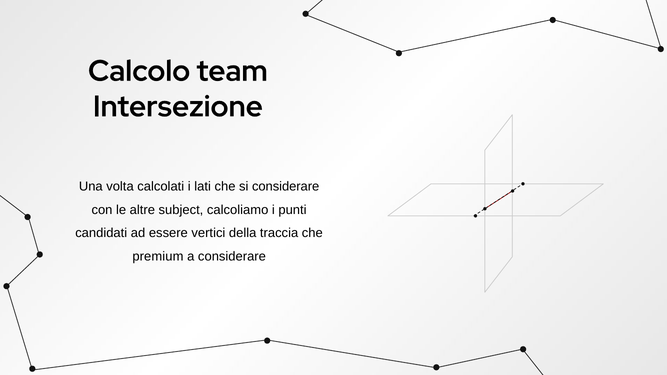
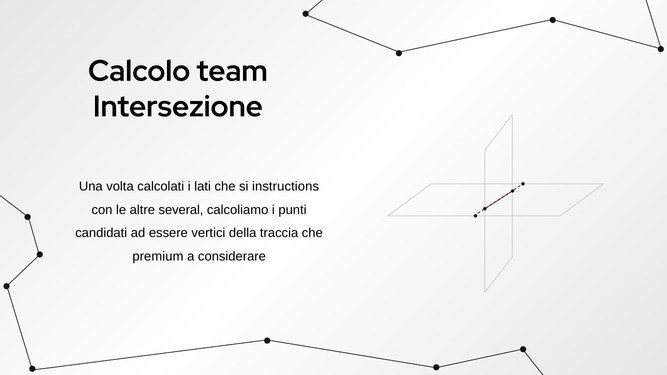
si considerare: considerare -> instructions
subject: subject -> several
